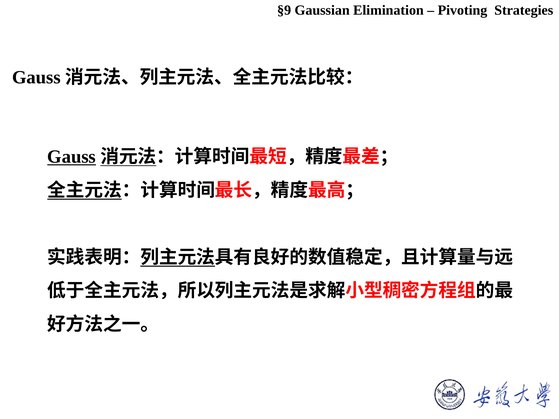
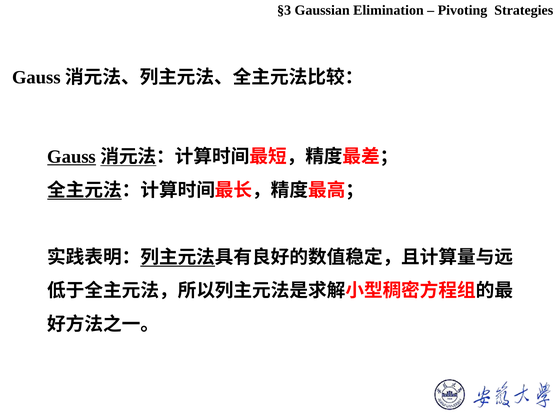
§9: §9 -> §3
